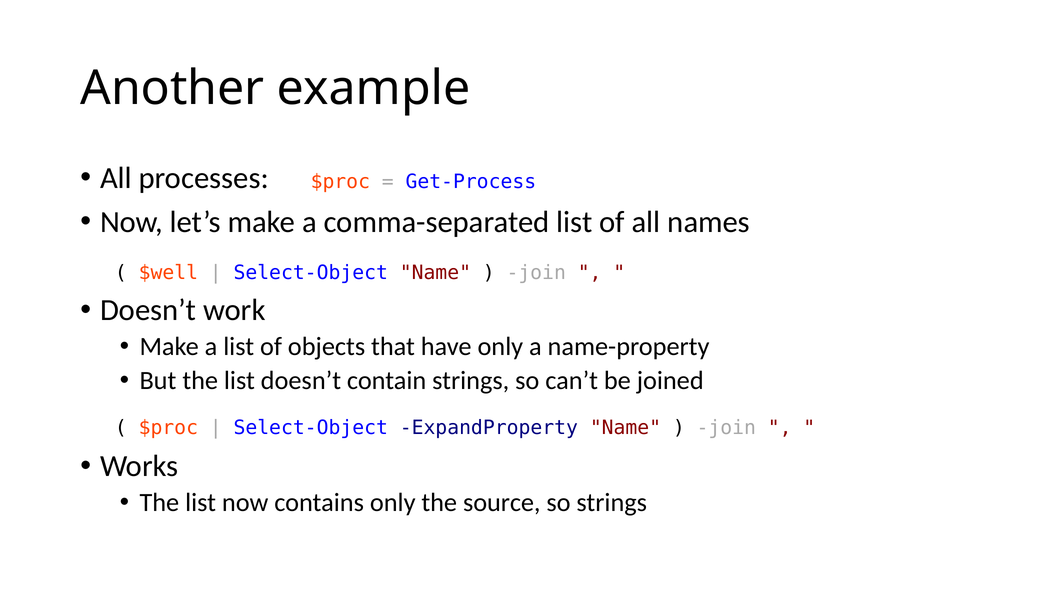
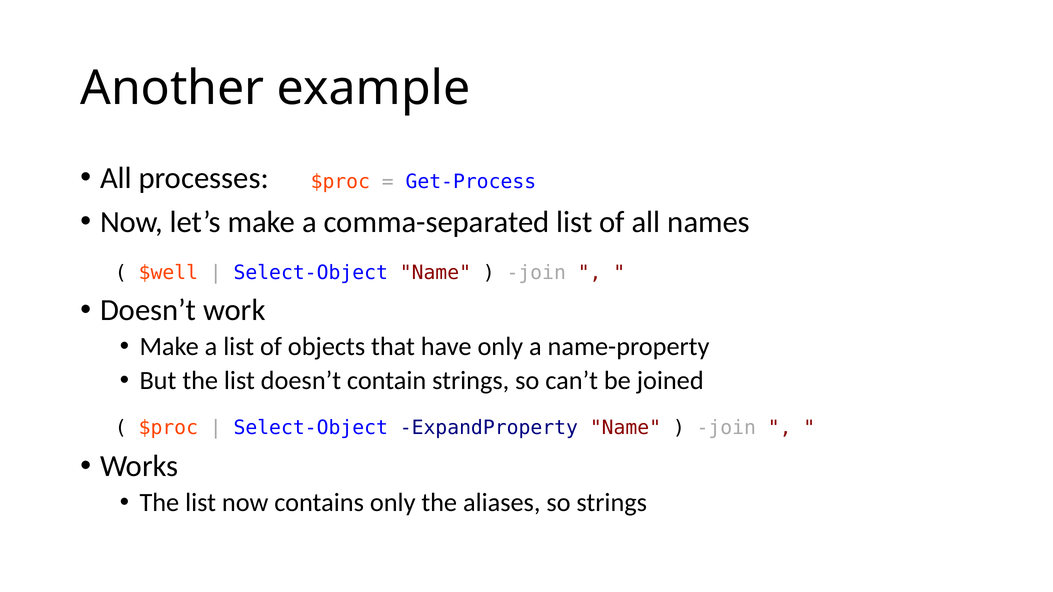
source: source -> aliases
